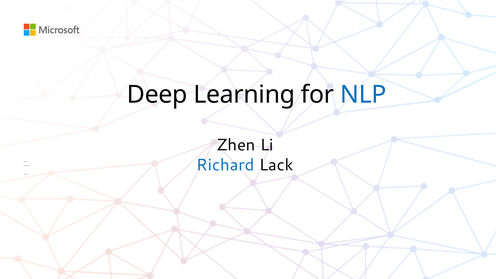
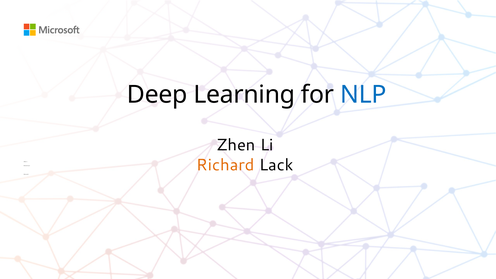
Richard at (225, 165) colour: blue -> orange
